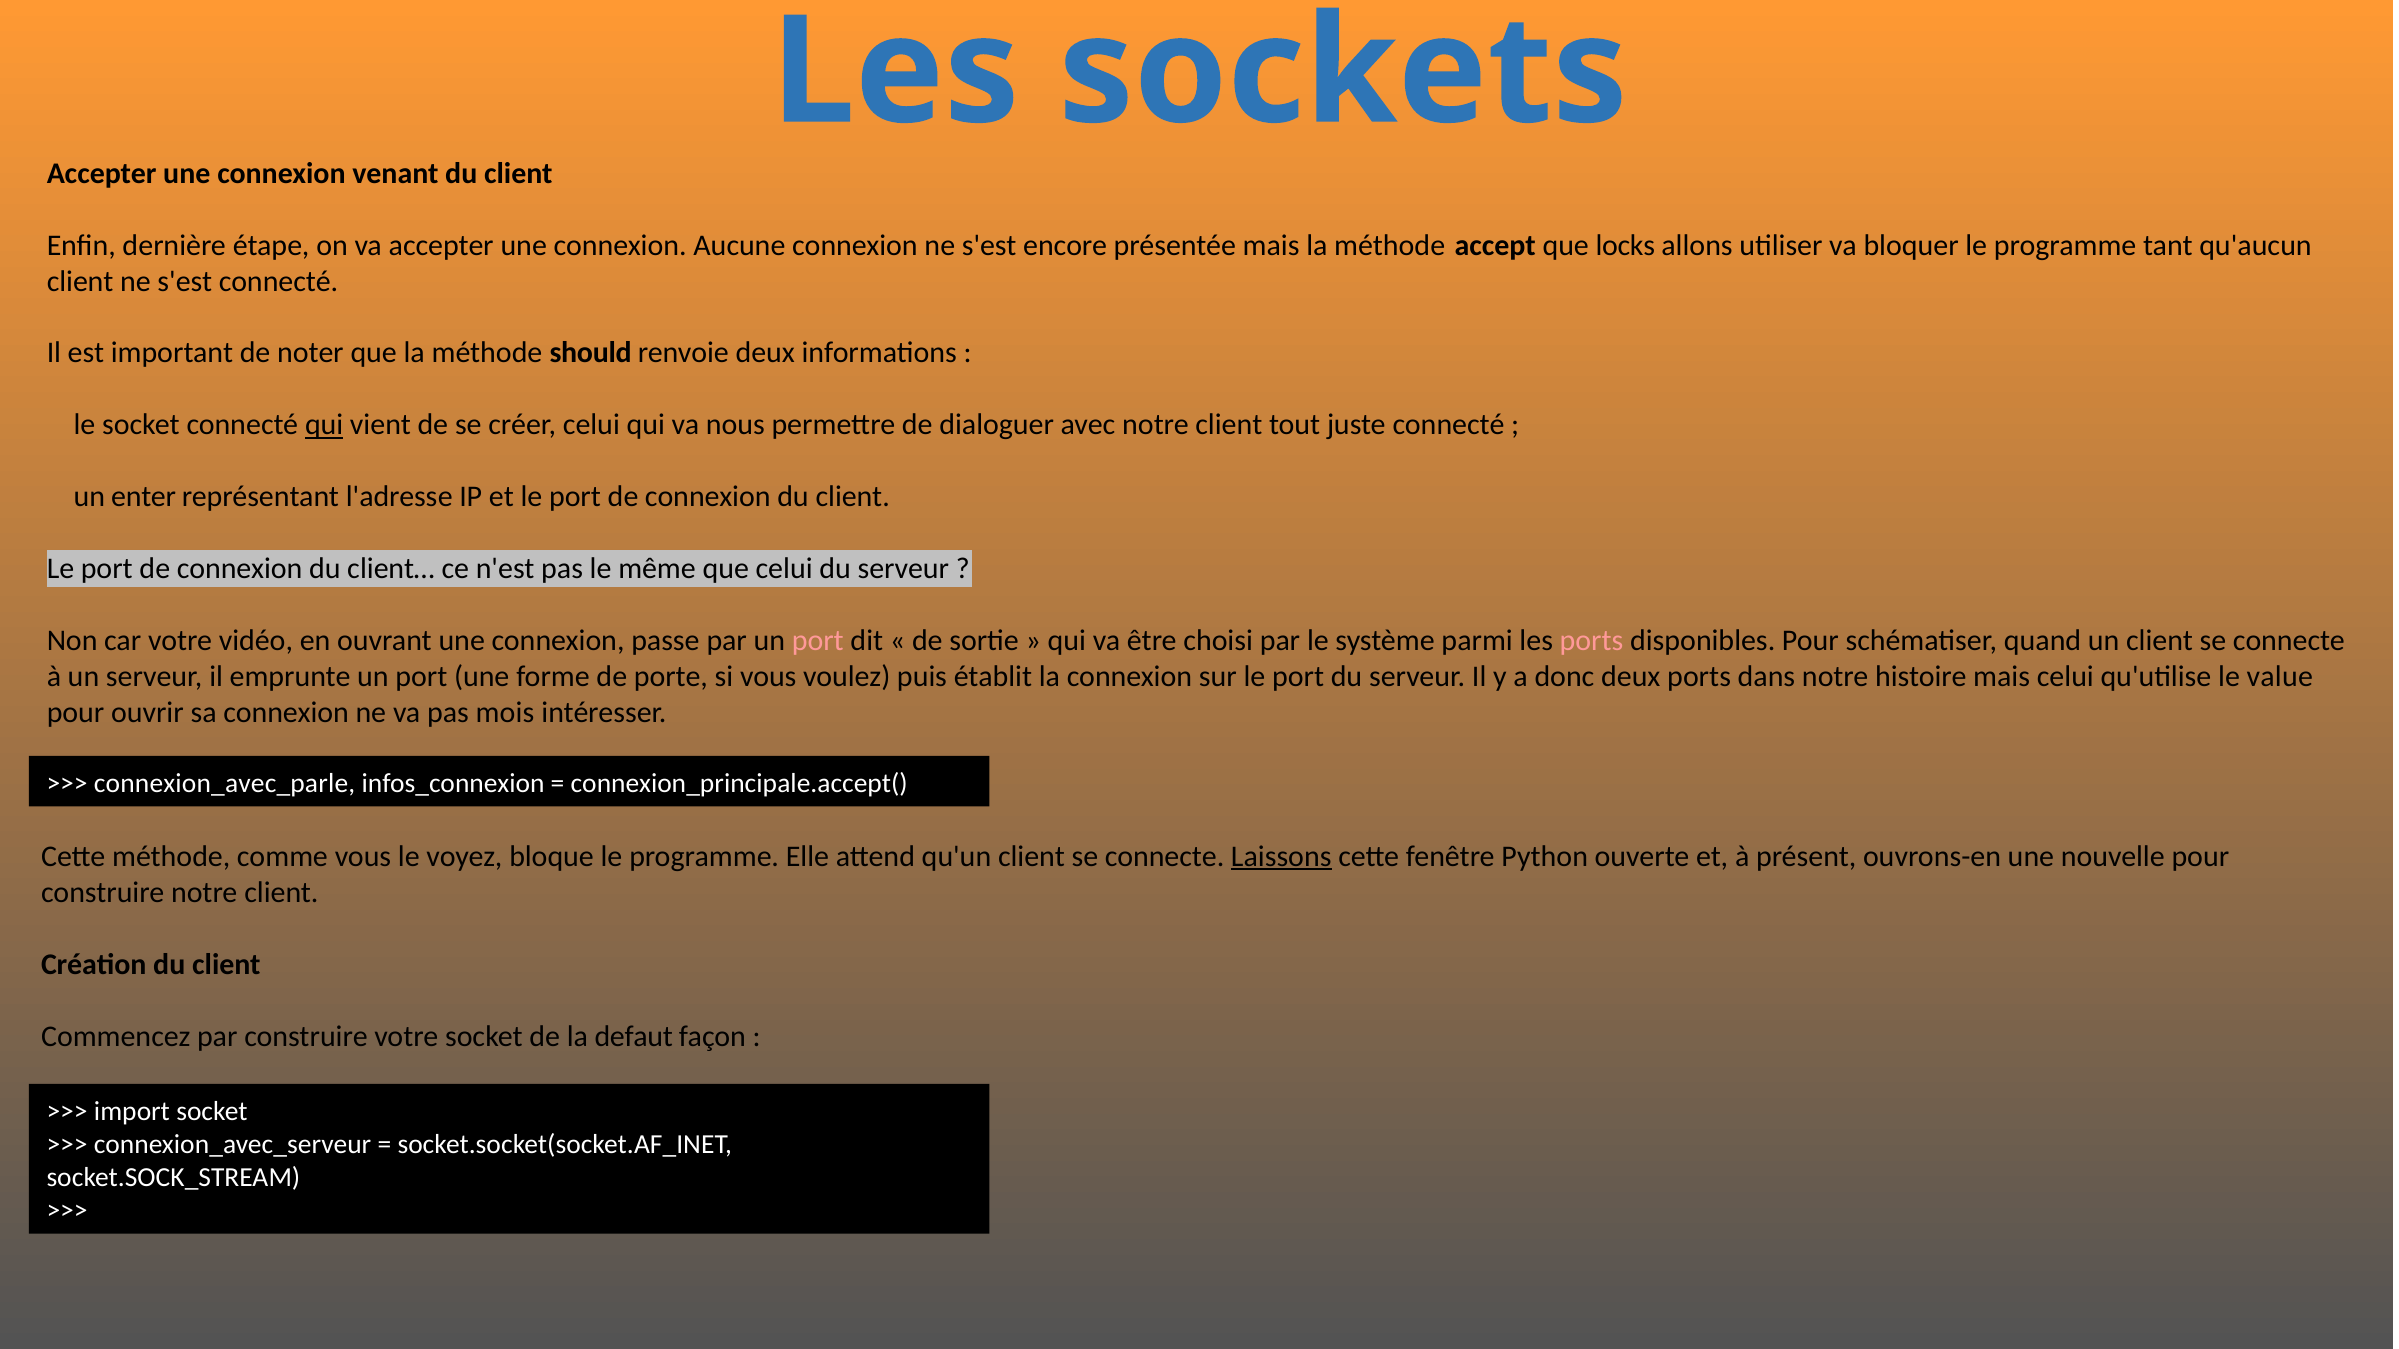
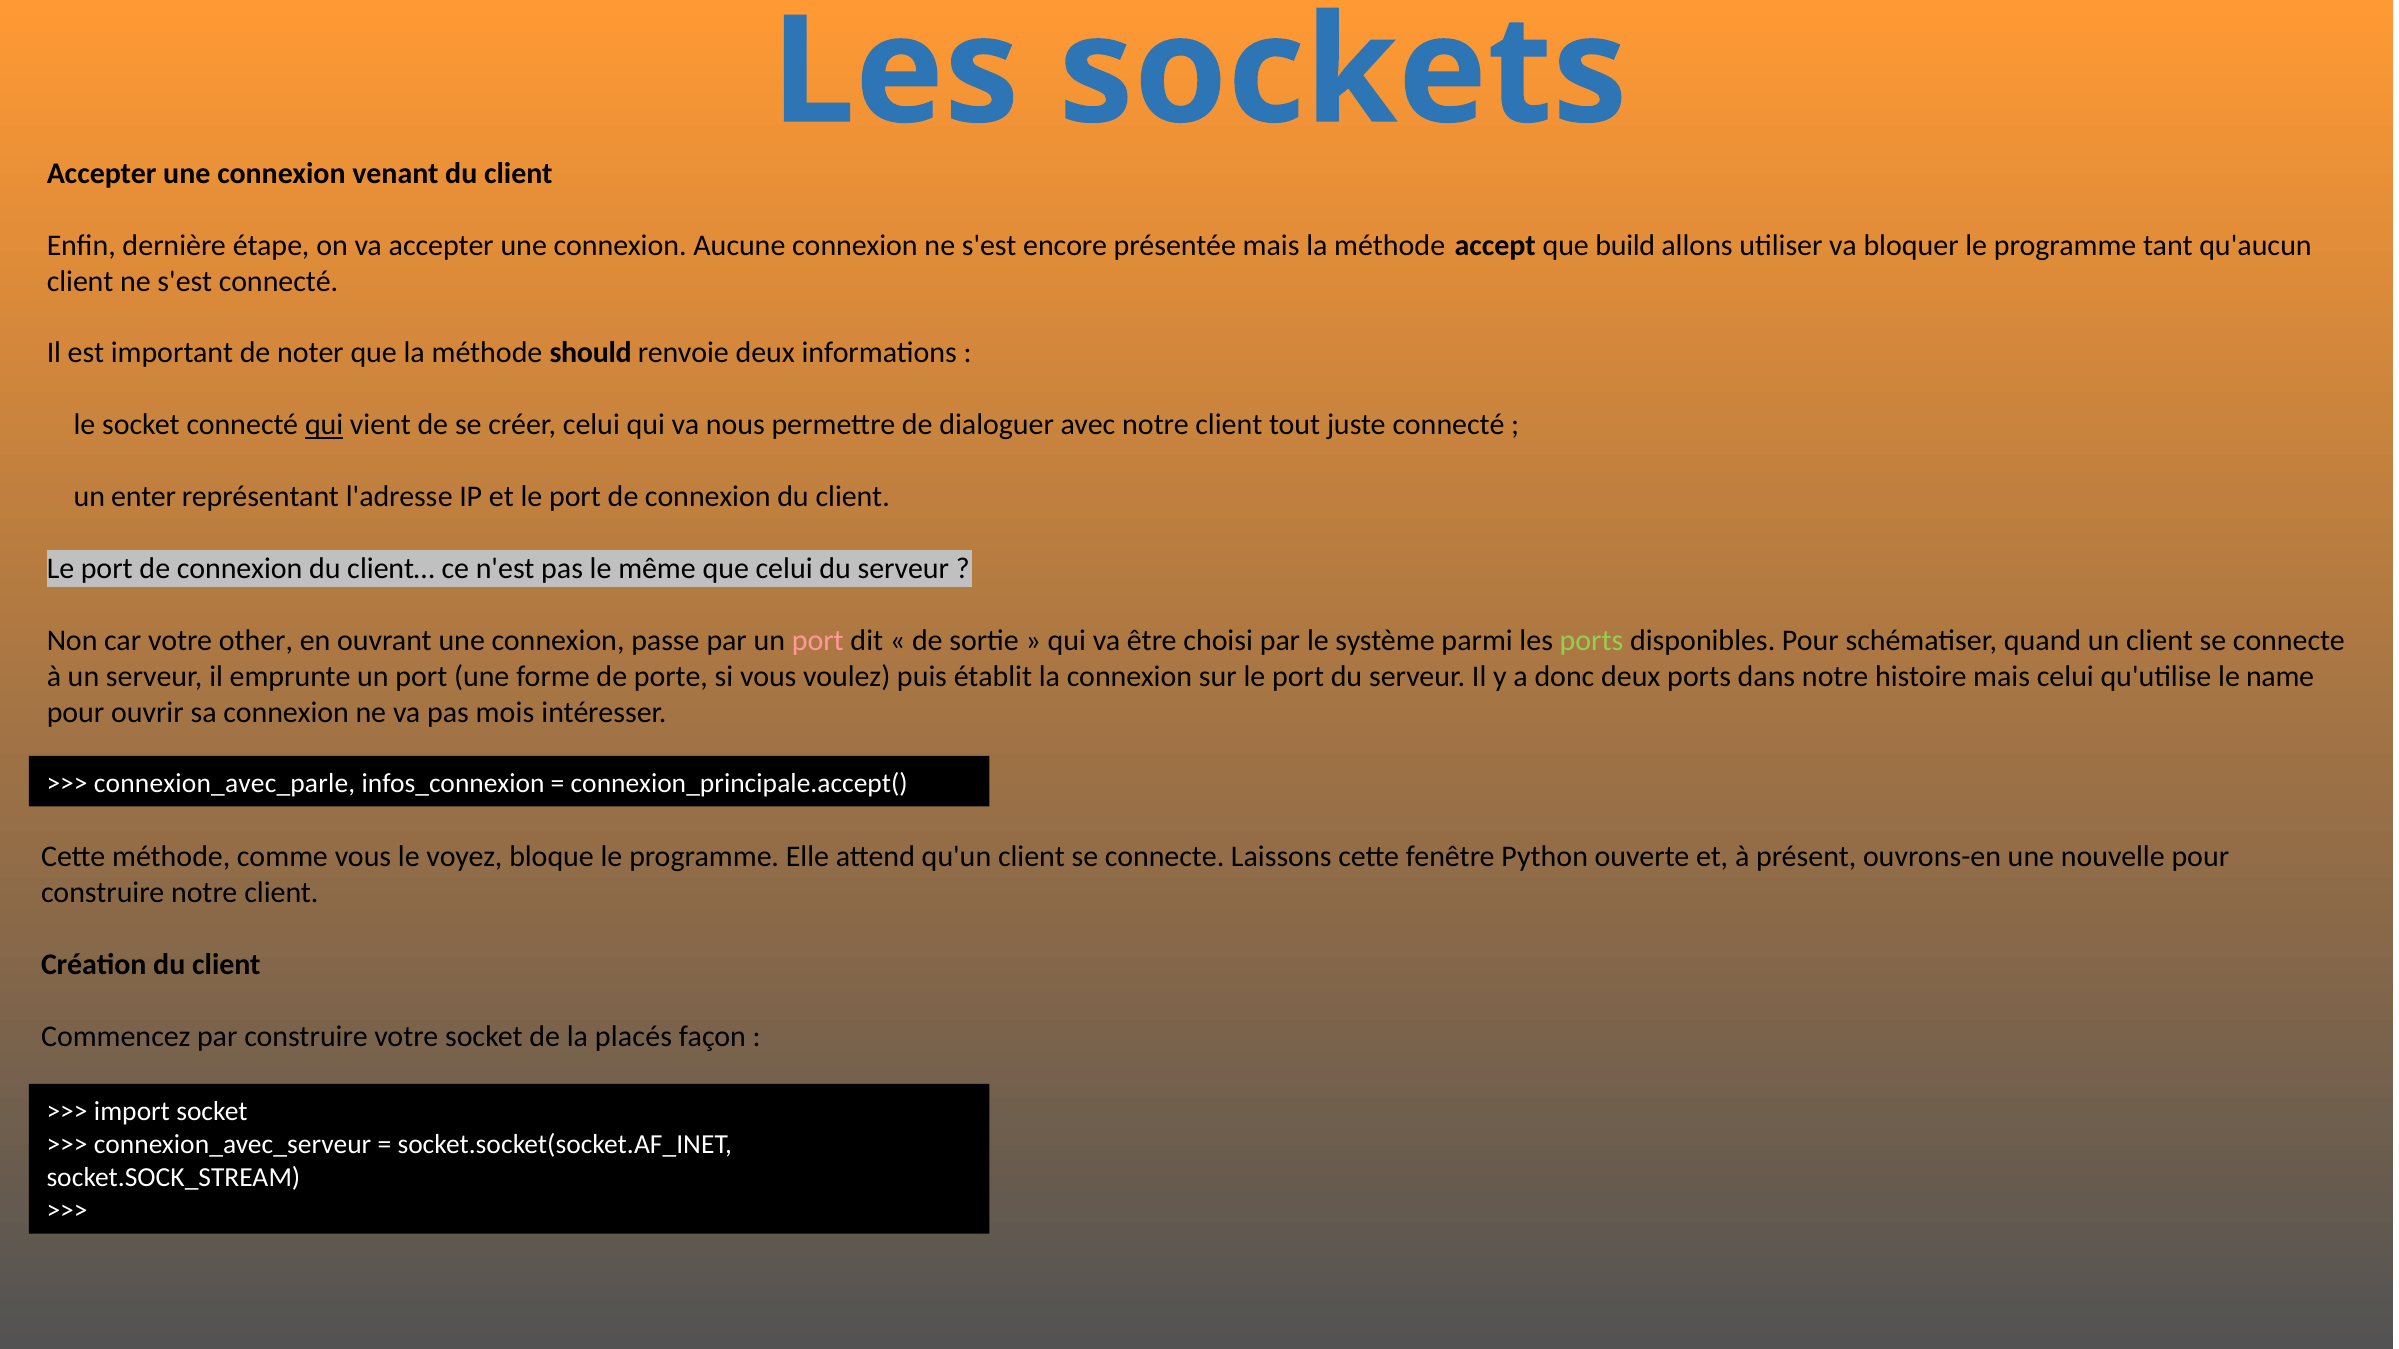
locks: locks -> build
vidéo: vidéo -> other
ports at (1591, 641) colour: pink -> light green
value: value -> name
Laissons underline: present -> none
defaut: defaut -> placés
